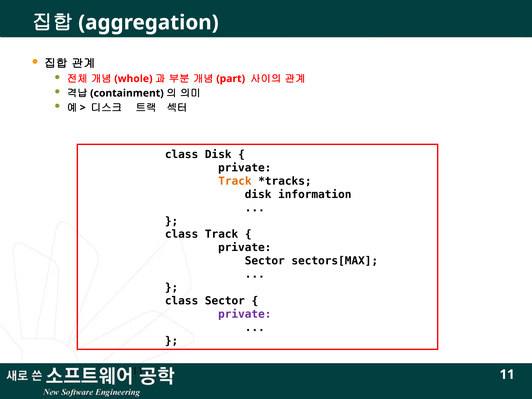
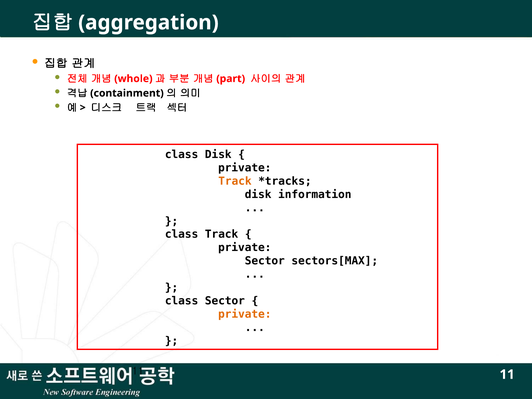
private at (245, 314) colour: purple -> orange
